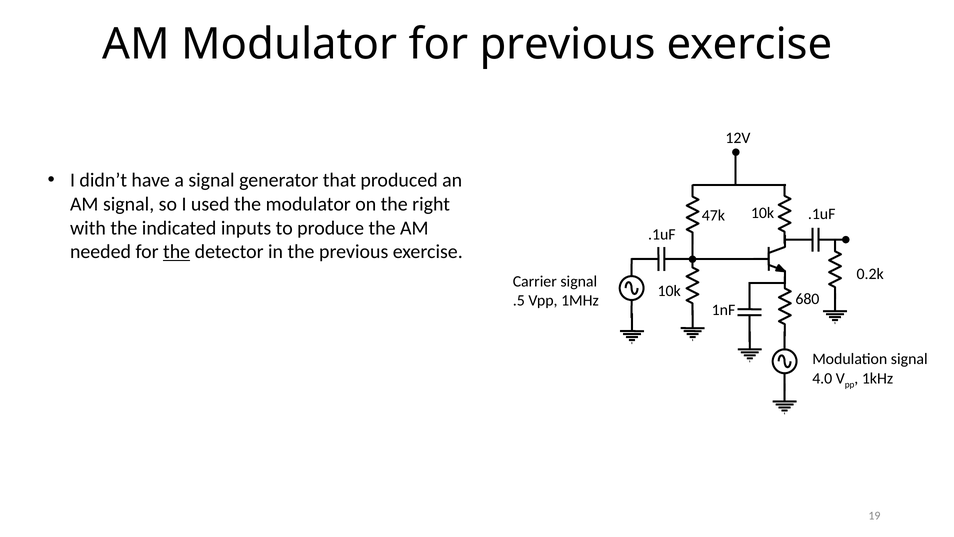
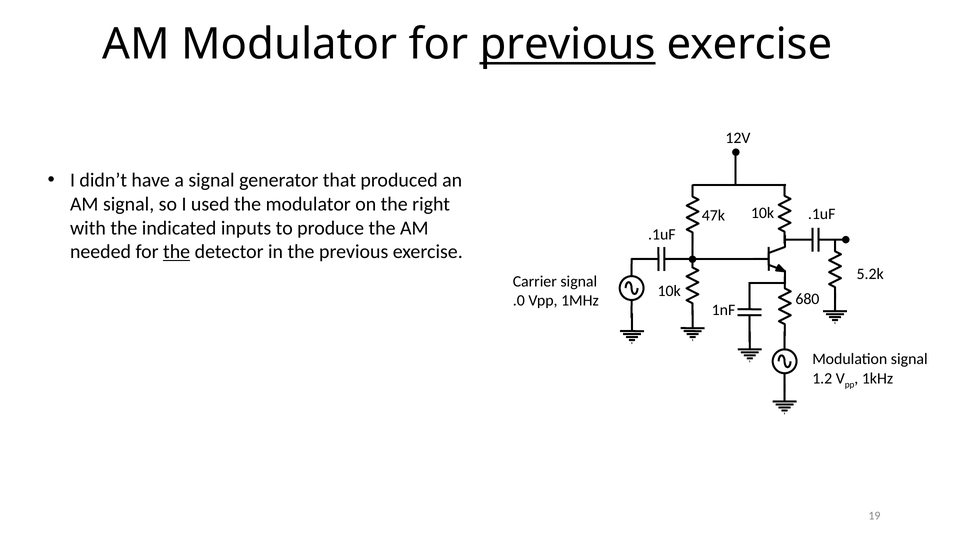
previous at (568, 44) underline: none -> present
0.2k: 0.2k -> 5.2k
.5: .5 -> .0
4.0: 4.0 -> 1.2
